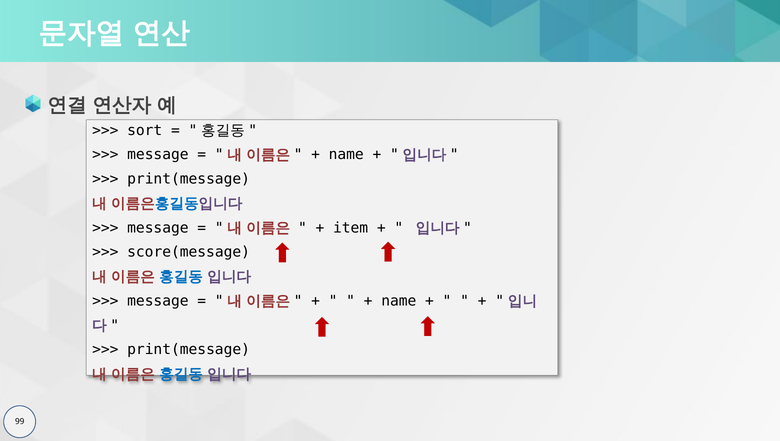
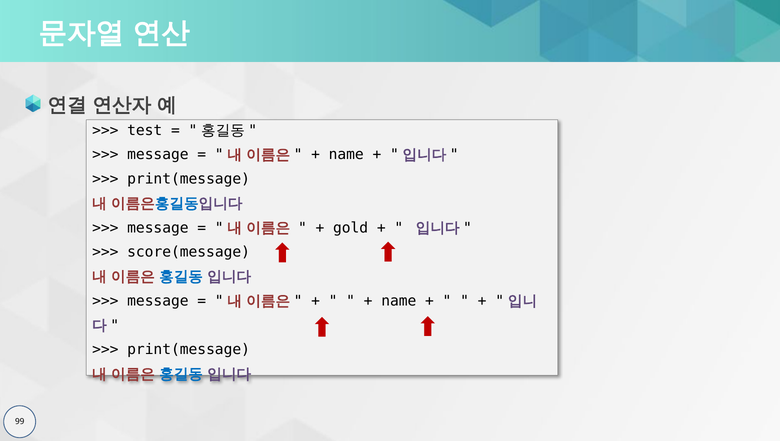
sort: sort -> test
item: item -> gold
